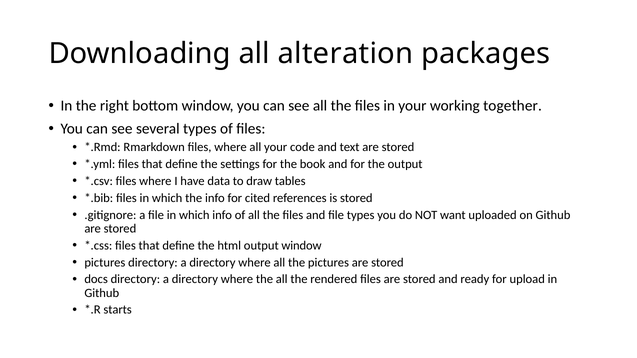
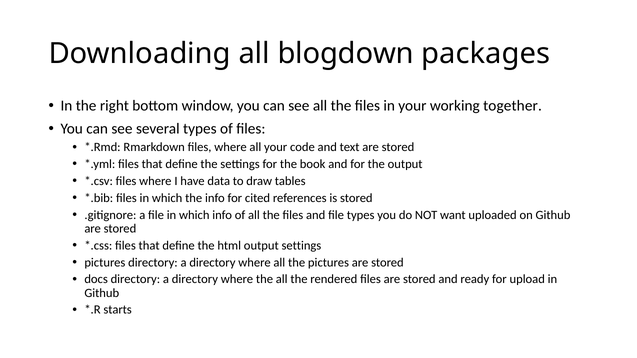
alteration: alteration -> blogdown
output window: window -> settings
